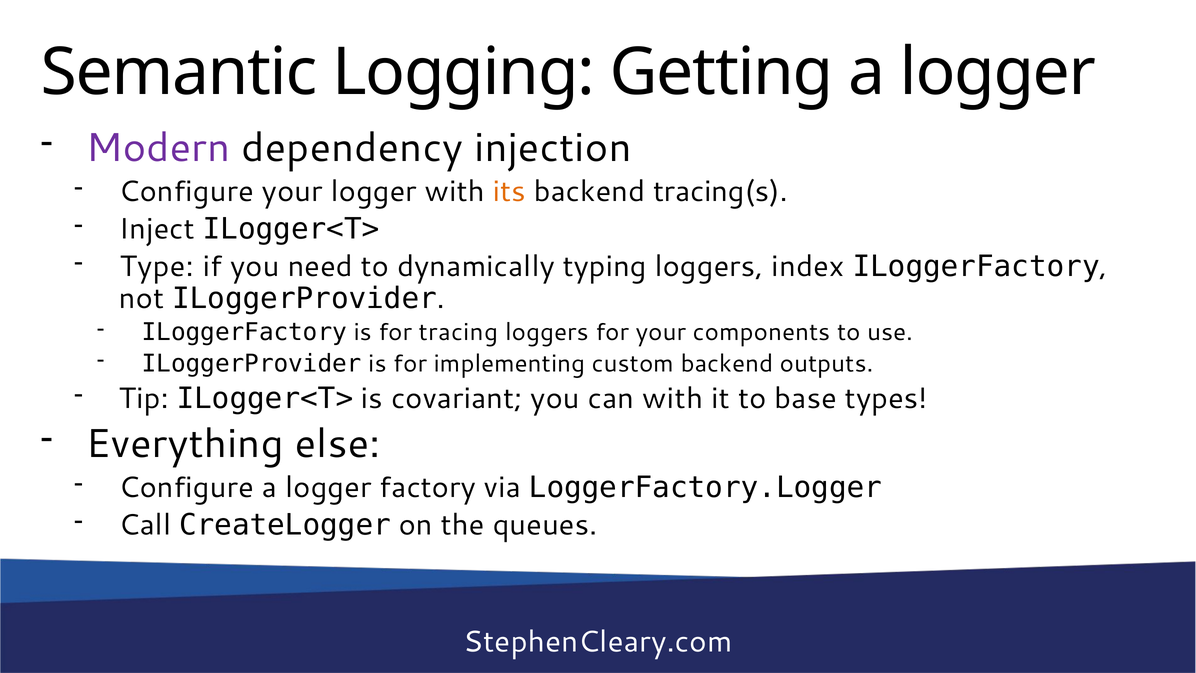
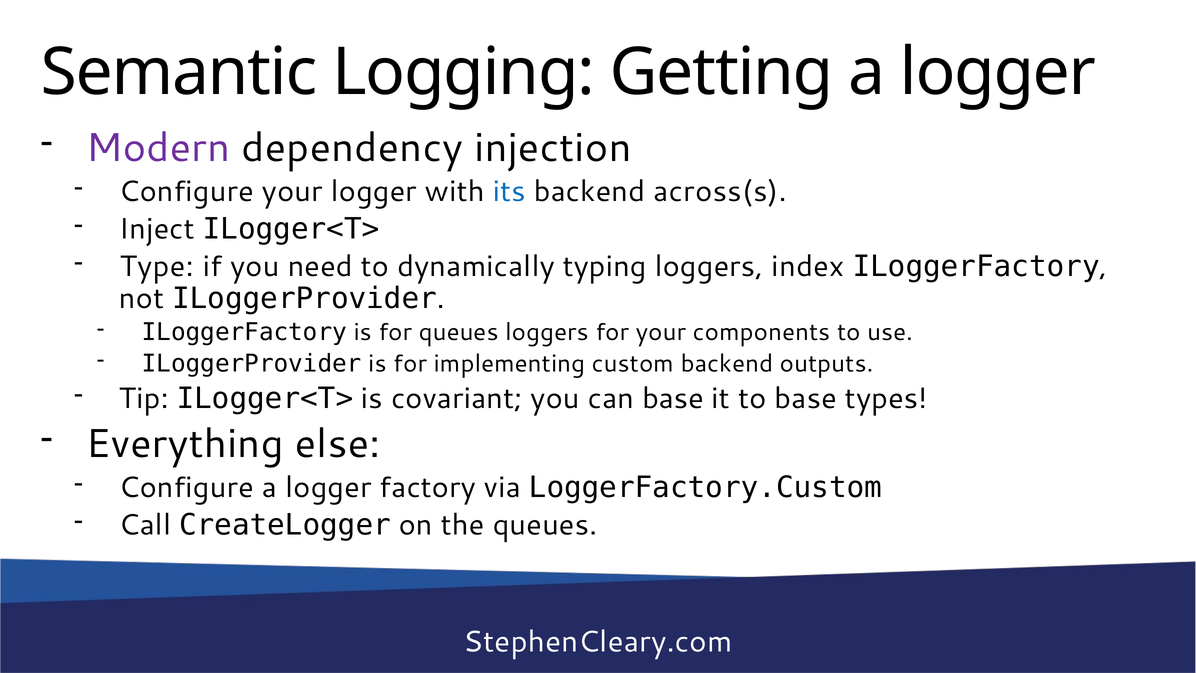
its colour: orange -> blue
tracing(s: tracing(s -> across(s
for tracing: tracing -> queues
can with: with -> base
LoggerFactory.Logger: LoggerFactory.Logger -> LoggerFactory.Custom
